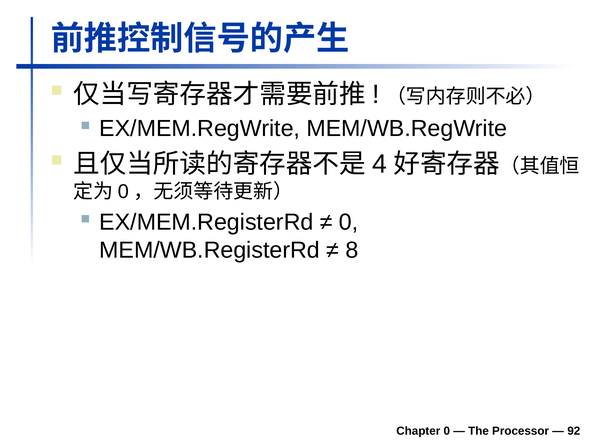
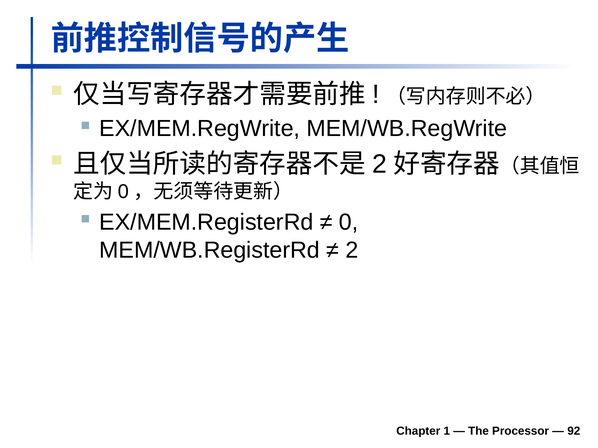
4 at (380, 164): 4 -> 2
8 at (352, 250): 8 -> 2
Chapter 0: 0 -> 1
